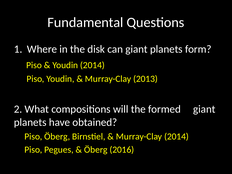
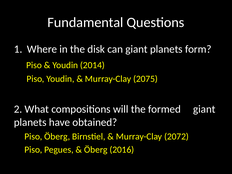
2013: 2013 -> 2075
Murray-Clay 2014: 2014 -> 2072
